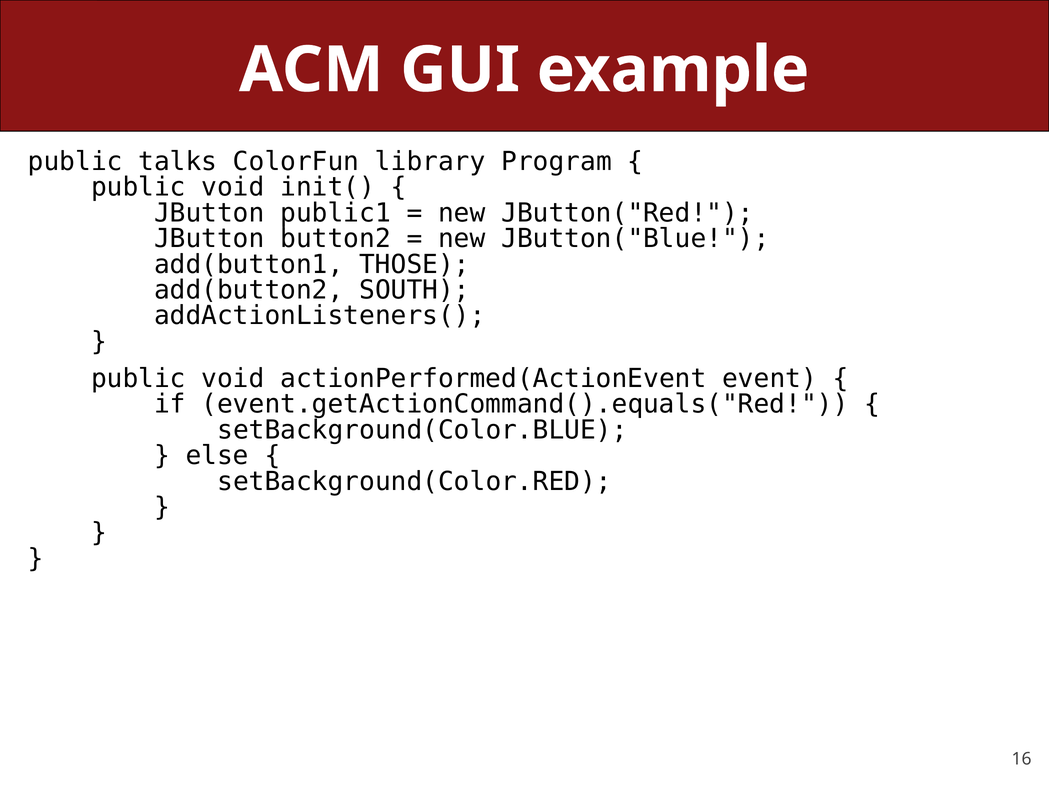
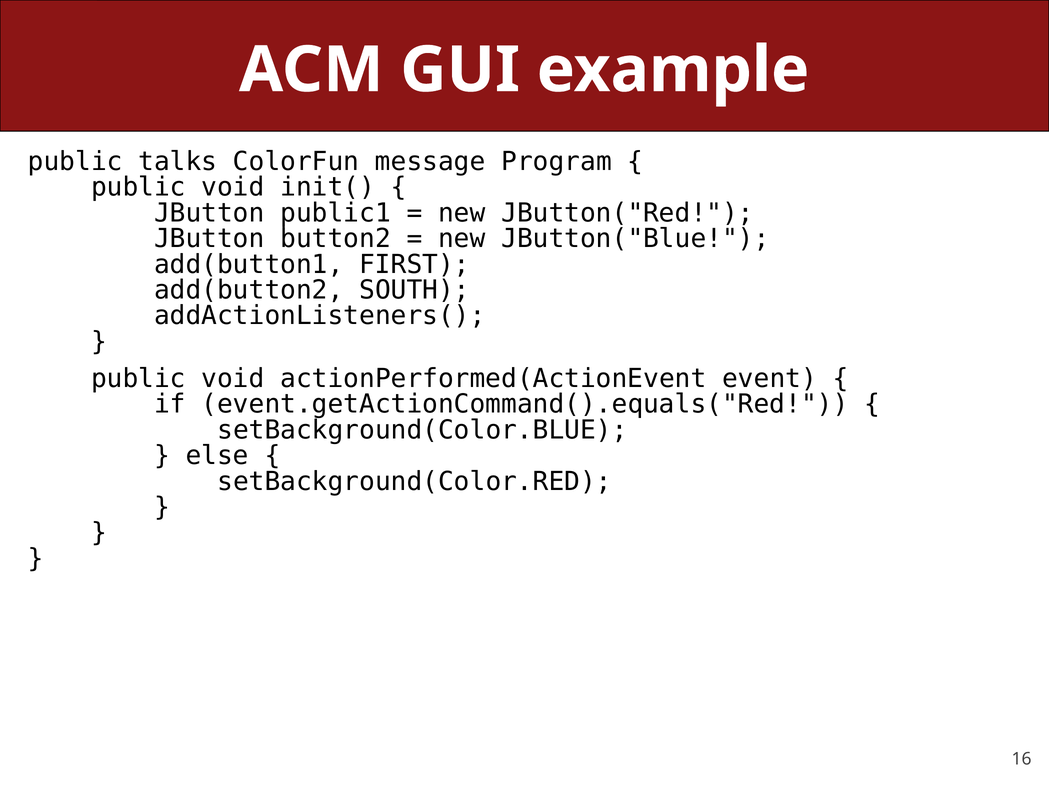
library: library -> message
THOSE: THOSE -> FIRST
